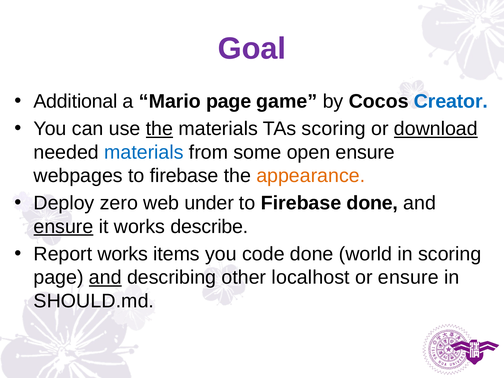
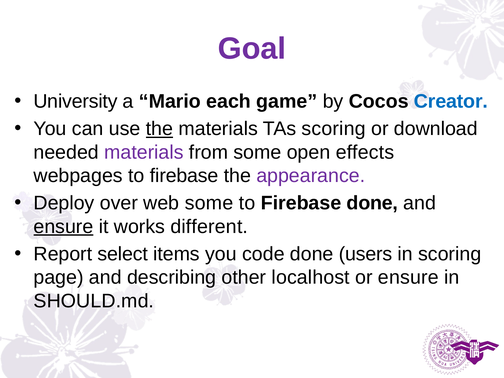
Additional: Additional -> University
Mario page: page -> each
download underline: present -> none
materials at (144, 152) colour: blue -> purple
open ensure: ensure -> effects
appearance colour: orange -> purple
zero: zero -> over
web under: under -> some
describe: describe -> different
Report works: works -> select
world: world -> users
and at (105, 278) underline: present -> none
